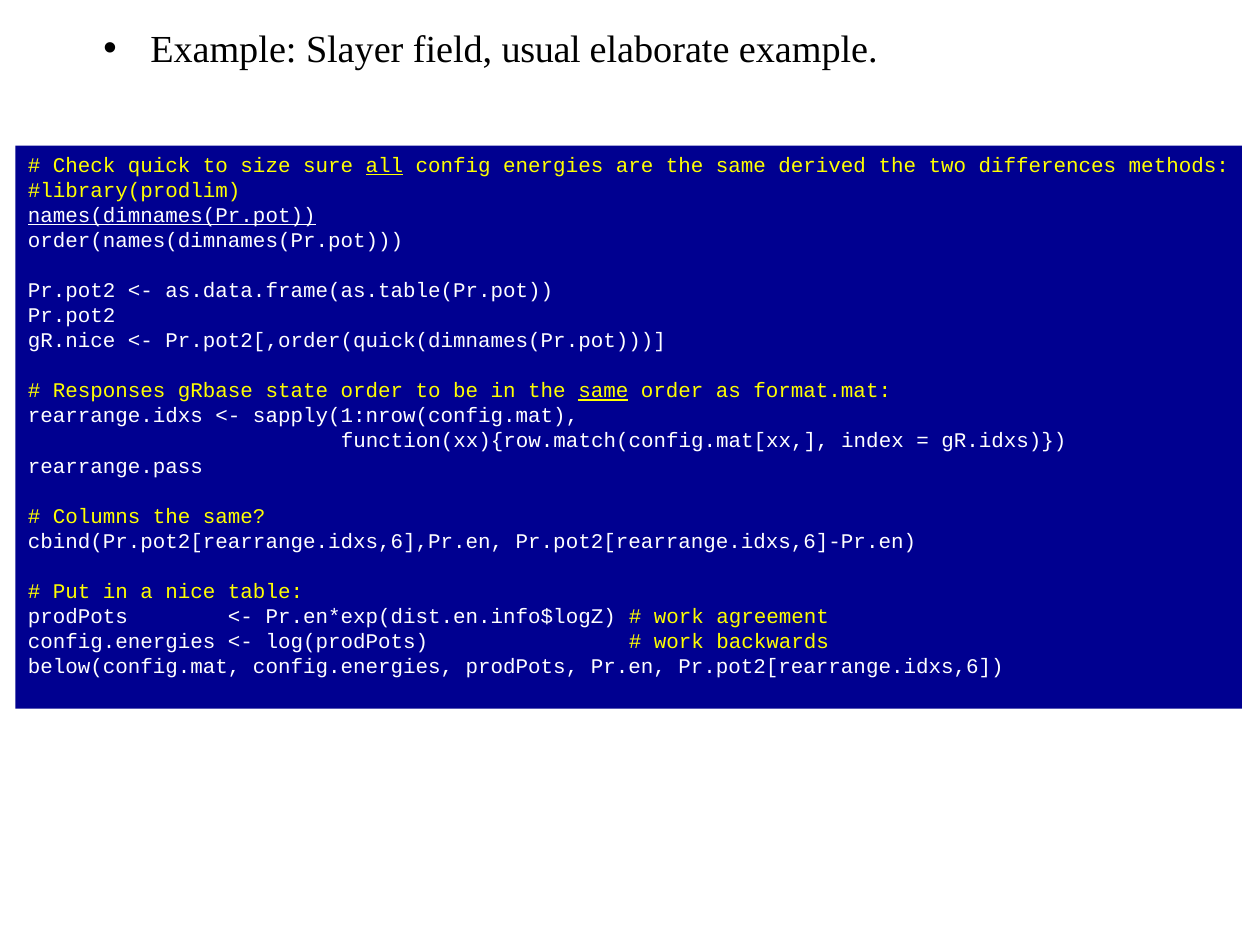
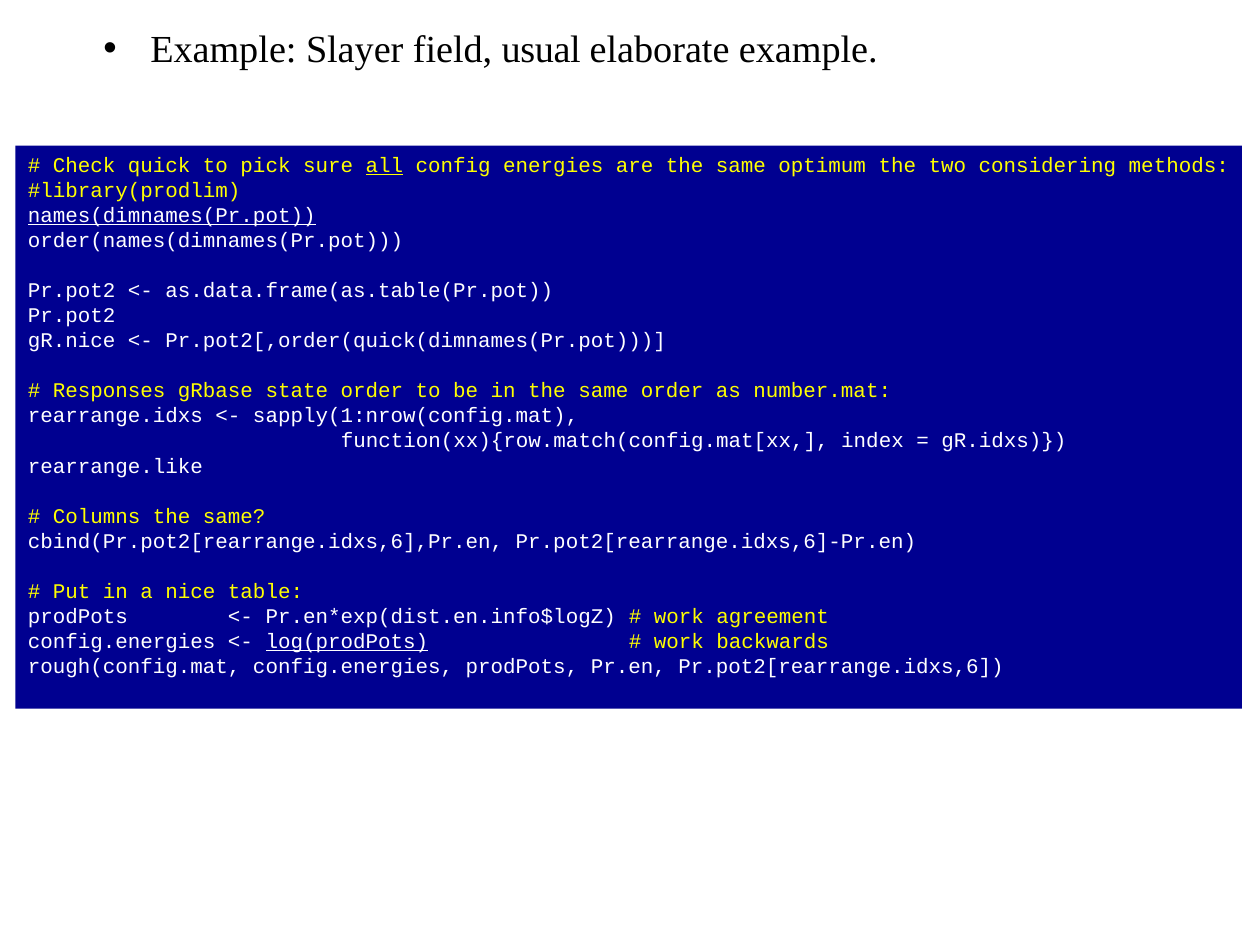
size: size -> pick
derived: derived -> optimum
differences: differences -> considering
same at (603, 391) underline: present -> none
format.mat: format.mat -> number.mat
rearrange.pass: rearrange.pass -> rearrange.like
log(prodPots underline: none -> present
below(config.mat: below(config.mat -> rough(config.mat
